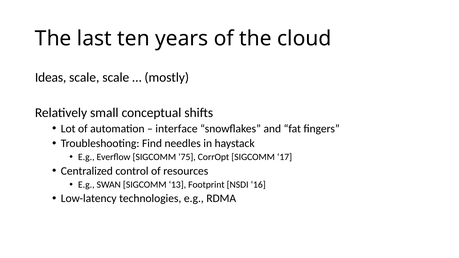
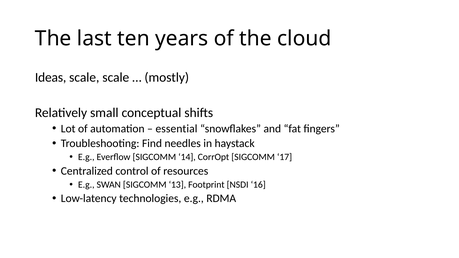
interface: interface -> essential
75: 75 -> 14
